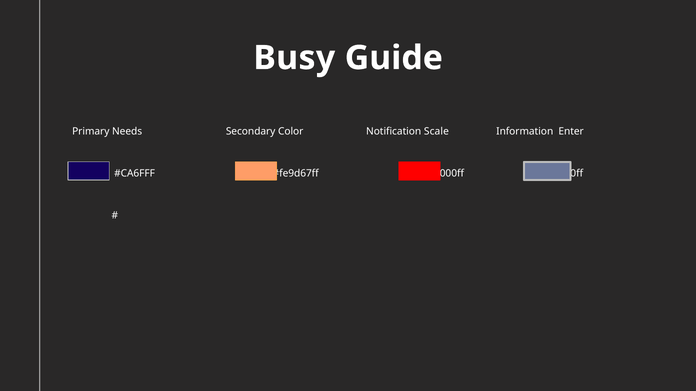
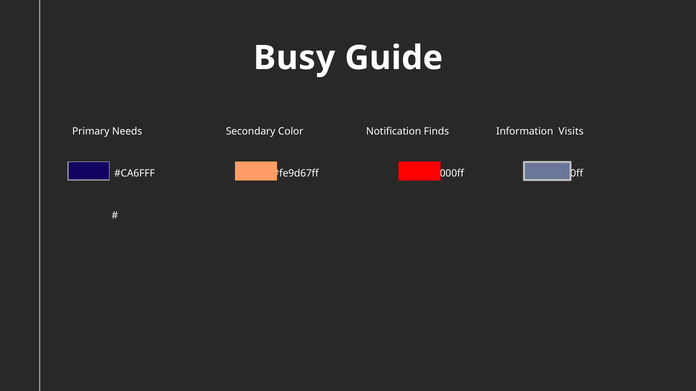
Scale: Scale -> Finds
Enter: Enter -> Visits
